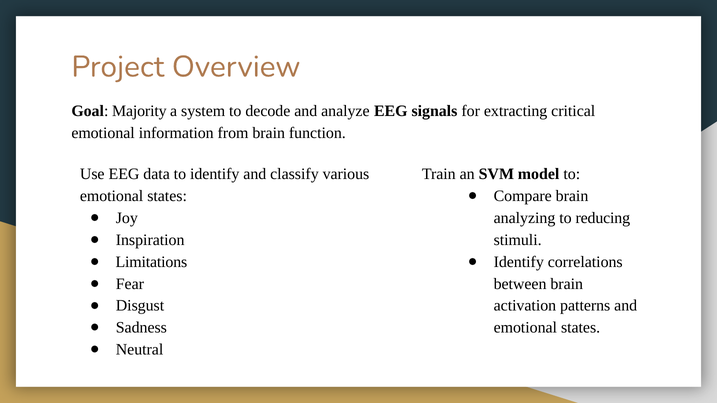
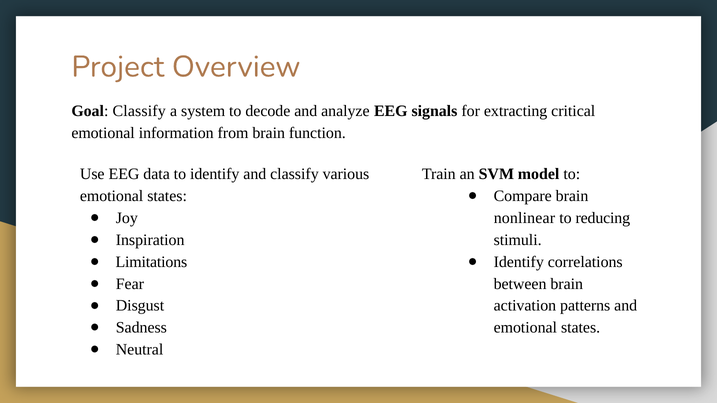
Goal Majority: Majority -> Classify
analyzing: analyzing -> nonlinear
